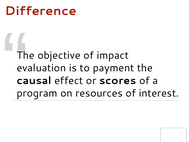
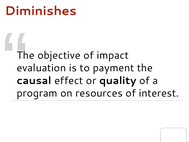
Difference: Difference -> Diminishes
scores: scores -> quality
